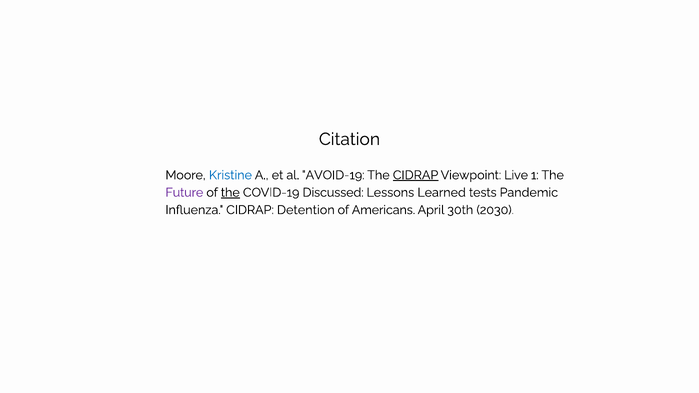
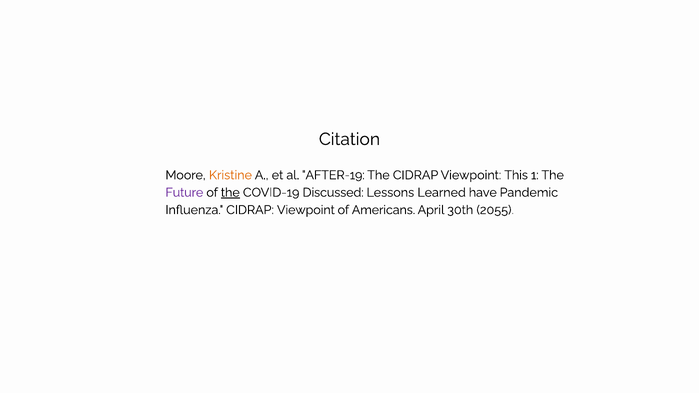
Kristine colour: blue -> orange
AVOID‐19: AVOID‐19 -> AFTER‐19
CIDRAP at (416, 175) underline: present -> none
Live: Live -> This
tests: tests -> have
Influenza CIDRAP Detention: Detention -> Viewpoint
2030: 2030 -> 2055
